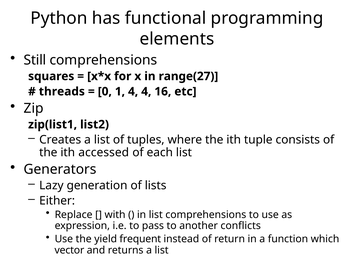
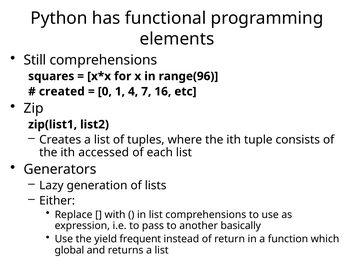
range(27: range(27 -> range(96
threads: threads -> created
4 4: 4 -> 7
conflicts: conflicts -> basically
vector: vector -> global
